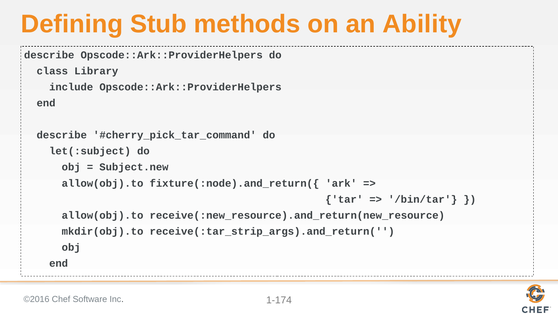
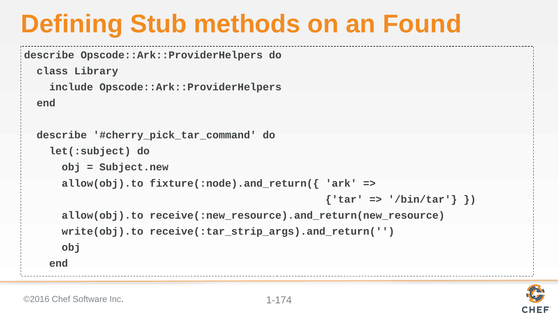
Ability: Ability -> Found
mkdir(obj).to: mkdir(obj).to -> write(obj).to
